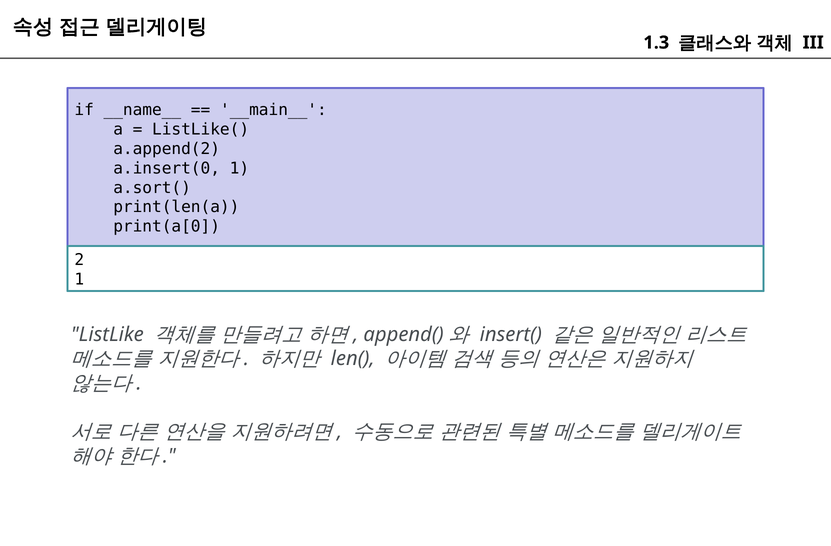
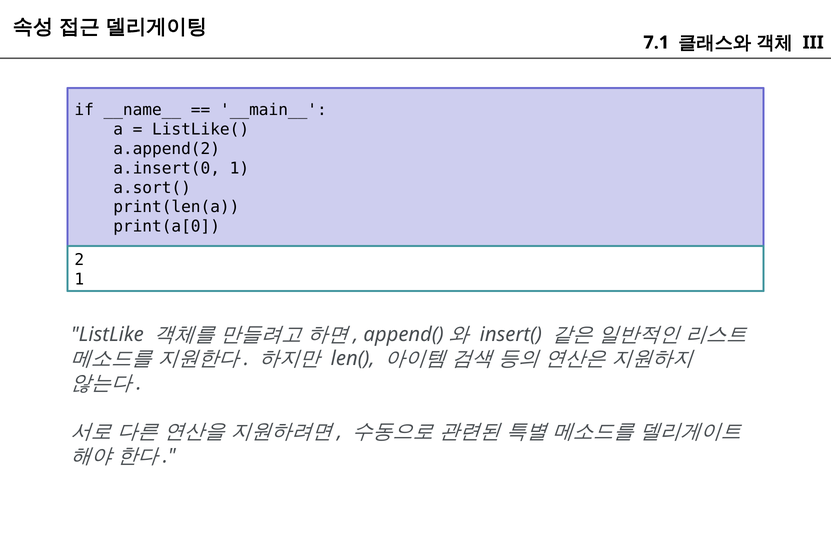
1.3: 1.3 -> 7.1
